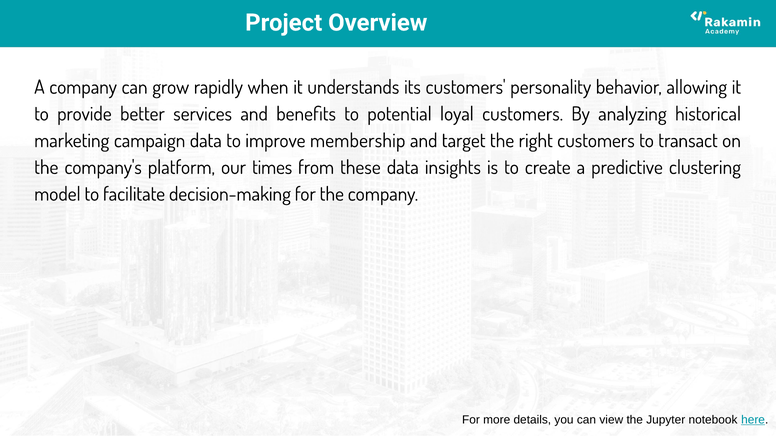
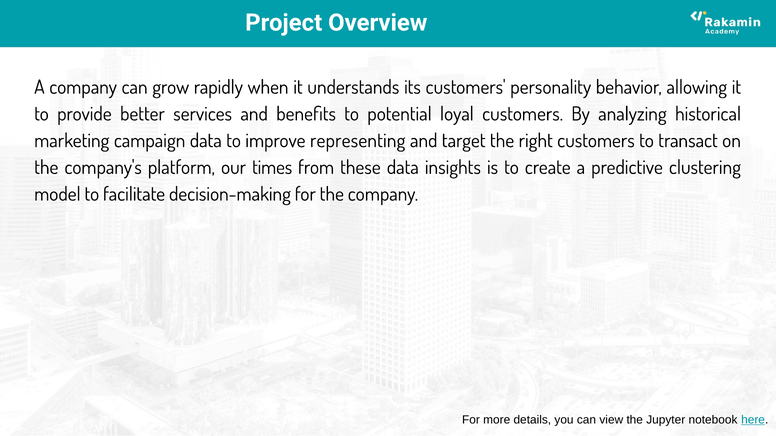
membership: membership -> representing
